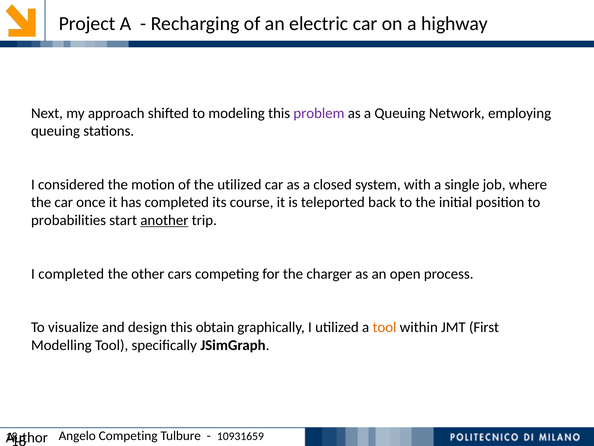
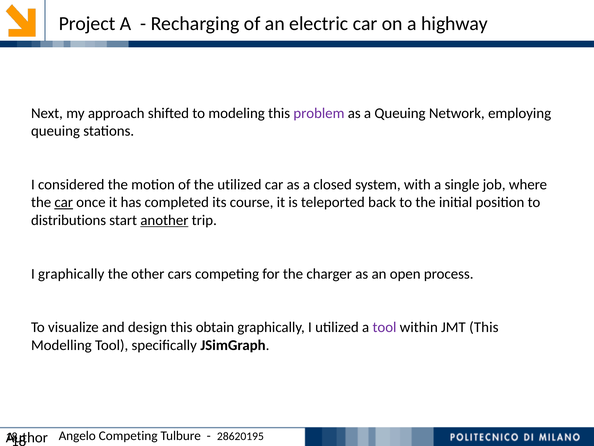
car at (64, 202) underline: none -> present
probabilities: probabilities -> distributions
I completed: completed -> graphically
tool at (384, 327) colour: orange -> purple
JMT First: First -> This
10931659: 10931659 -> 28620195
